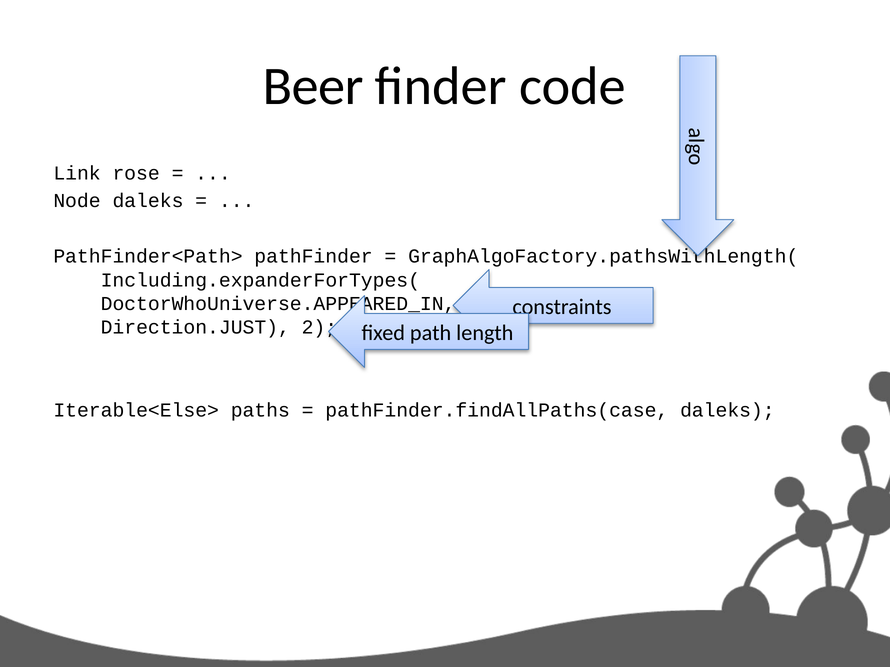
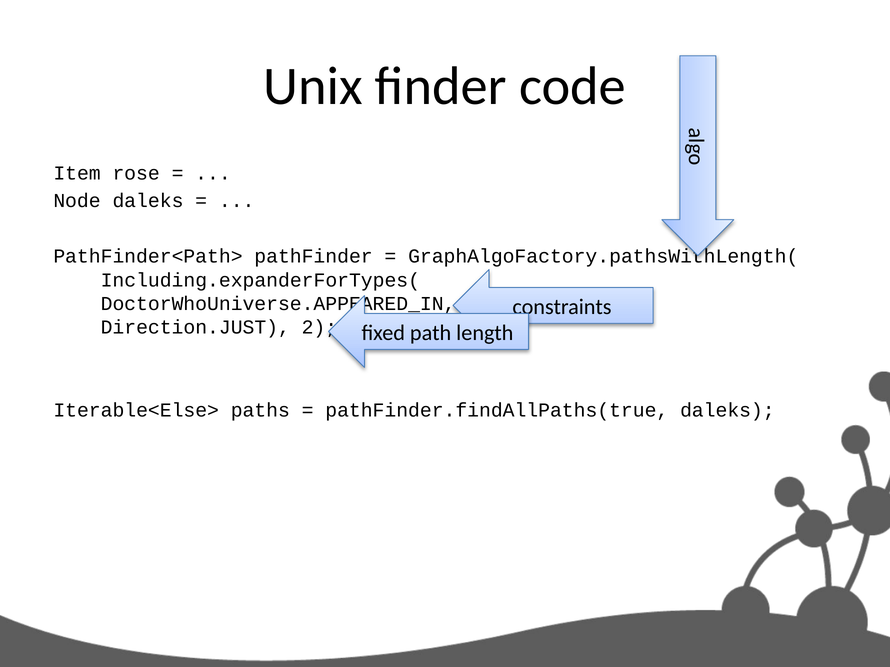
Beer: Beer -> Unix
Link: Link -> Item
pathFinder.findAllPaths(case: pathFinder.findAllPaths(case -> pathFinder.findAllPaths(true
